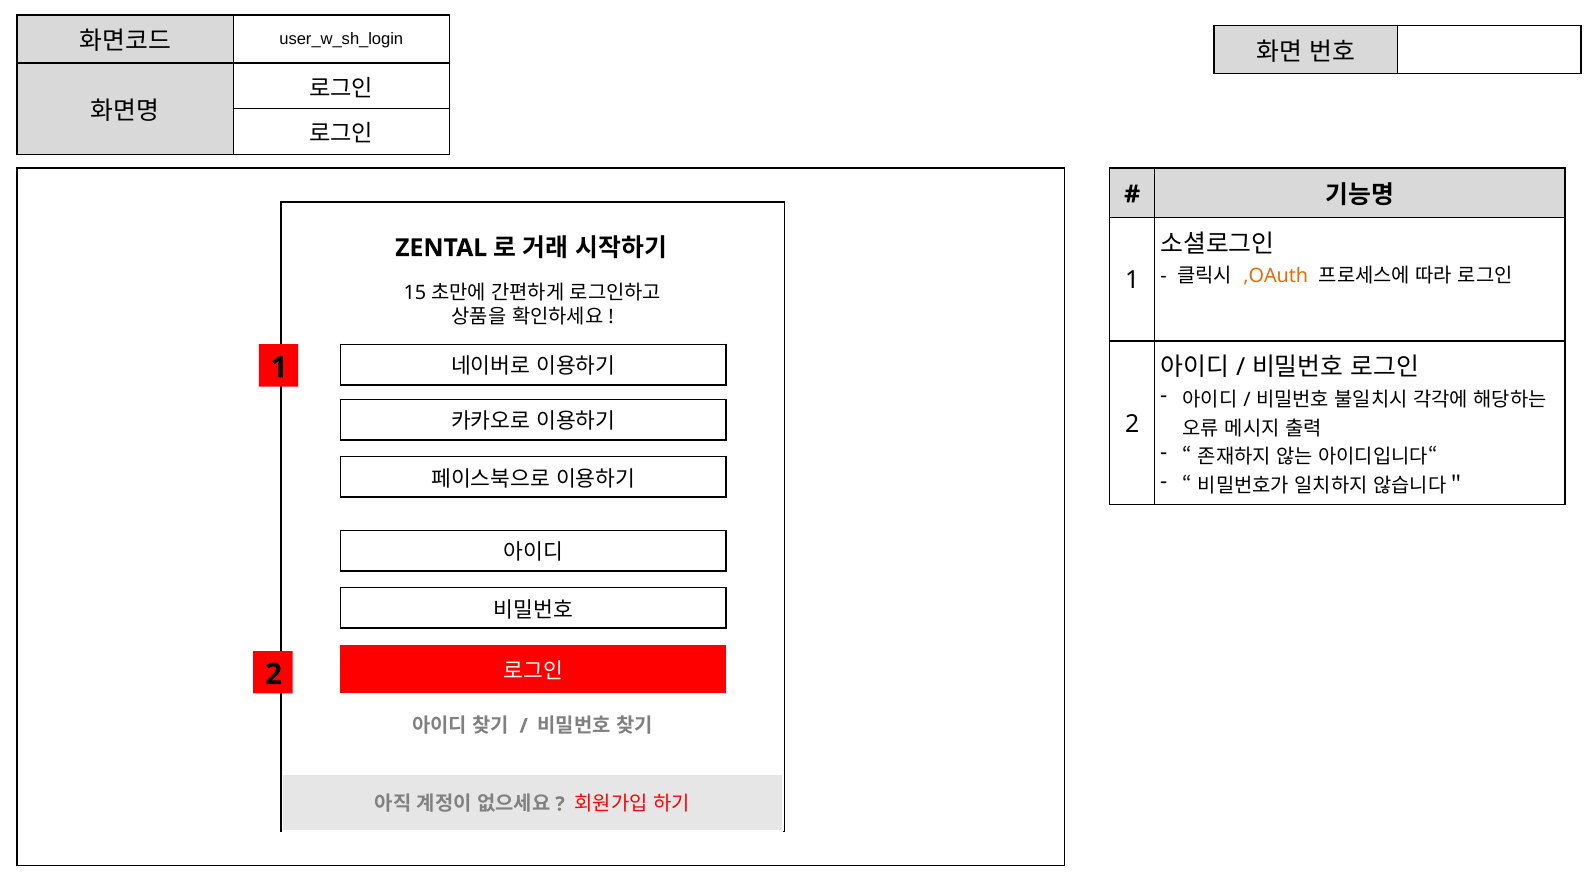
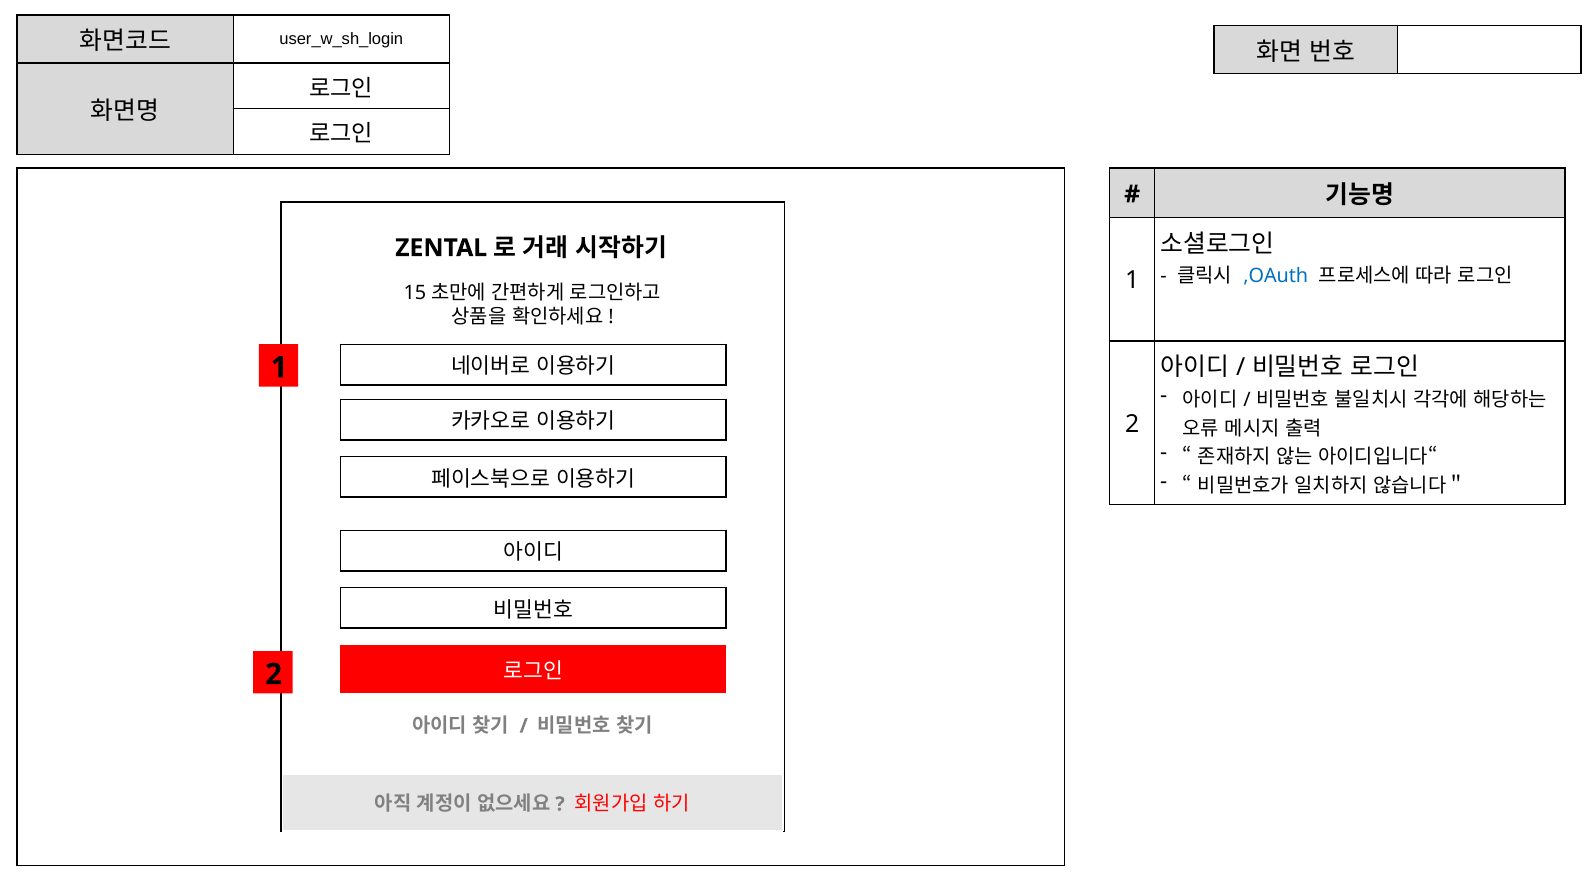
,OAuth colour: orange -> blue
